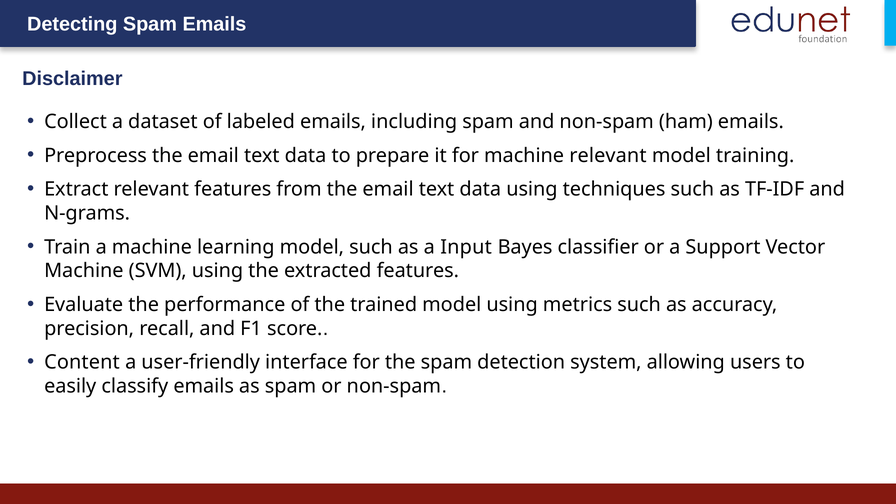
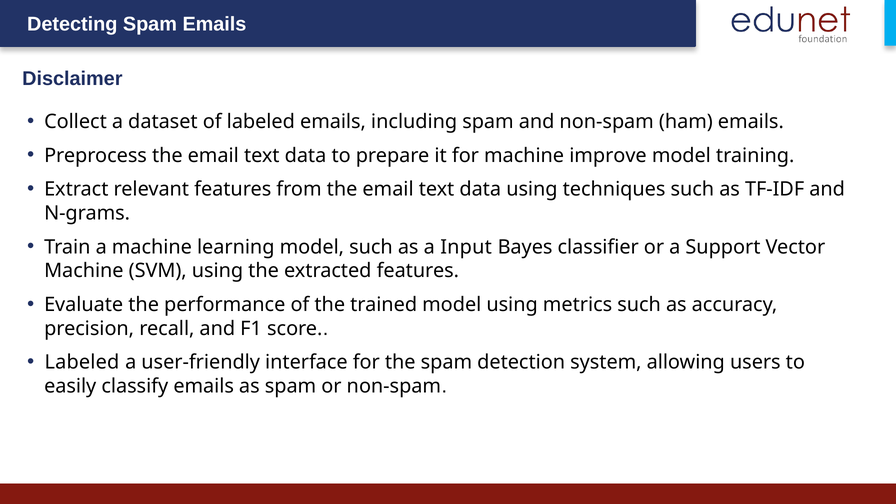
machine relevant: relevant -> improve
Content at (82, 362): Content -> Labeled
